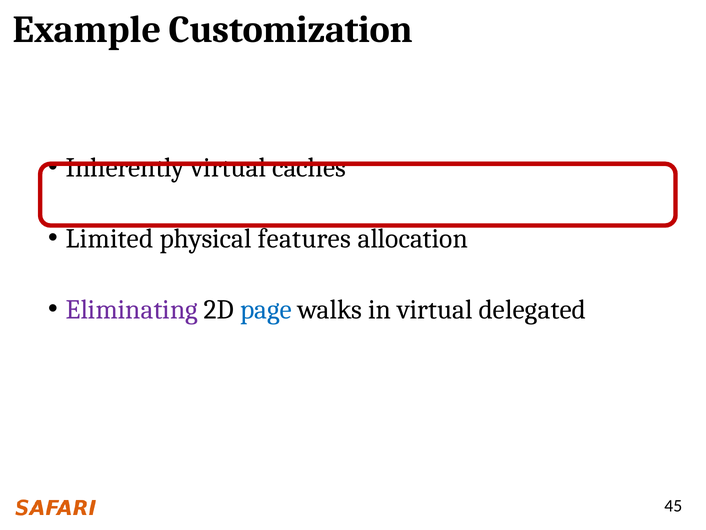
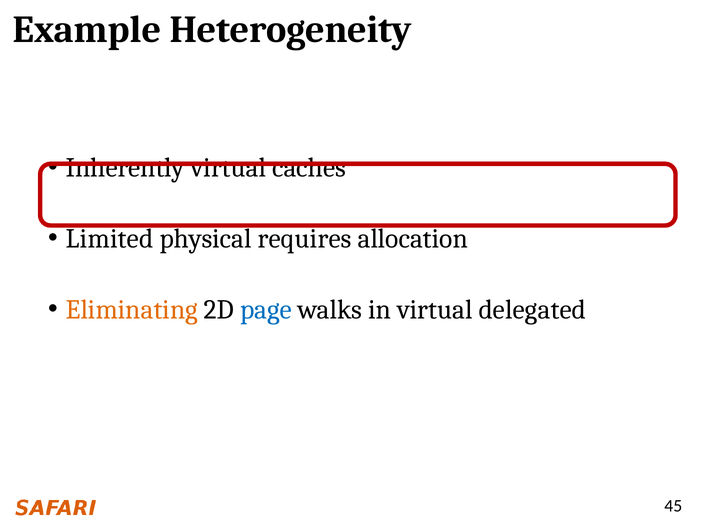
Customization: Customization -> Heterogeneity
features: features -> requires
Eliminating colour: purple -> orange
